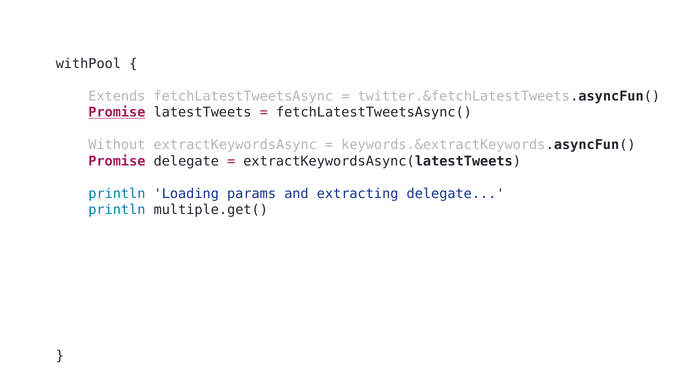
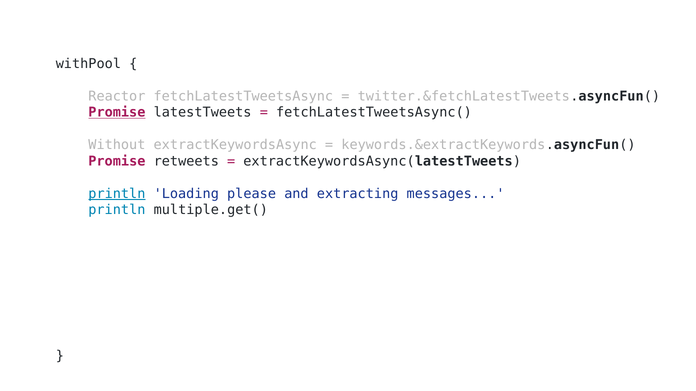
Extends: Extends -> Reactor
Promise delegate: delegate -> retweets
println at (117, 194) underline: none -> present
params: params -> please
extracting delegate: delegate -> messages
